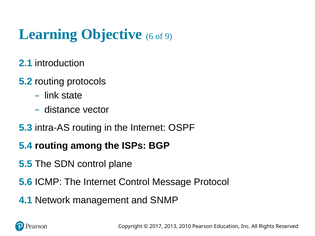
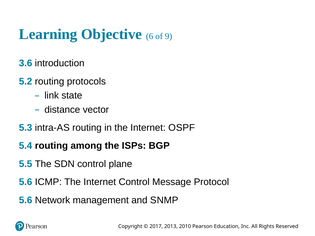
2.1: 2.1 -> 3.6
4.1 at (26, 200): 4.1 -> 5.6
